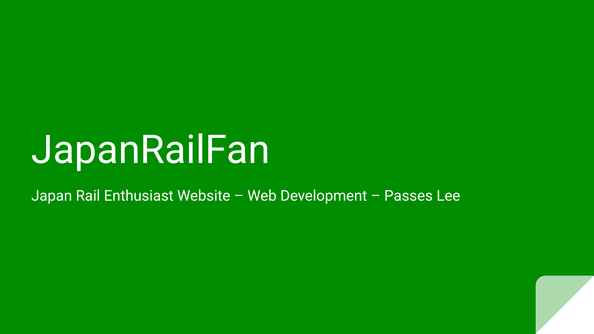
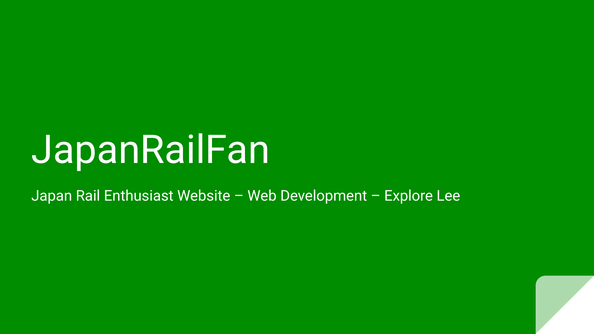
Passes: Passes -> Explore
